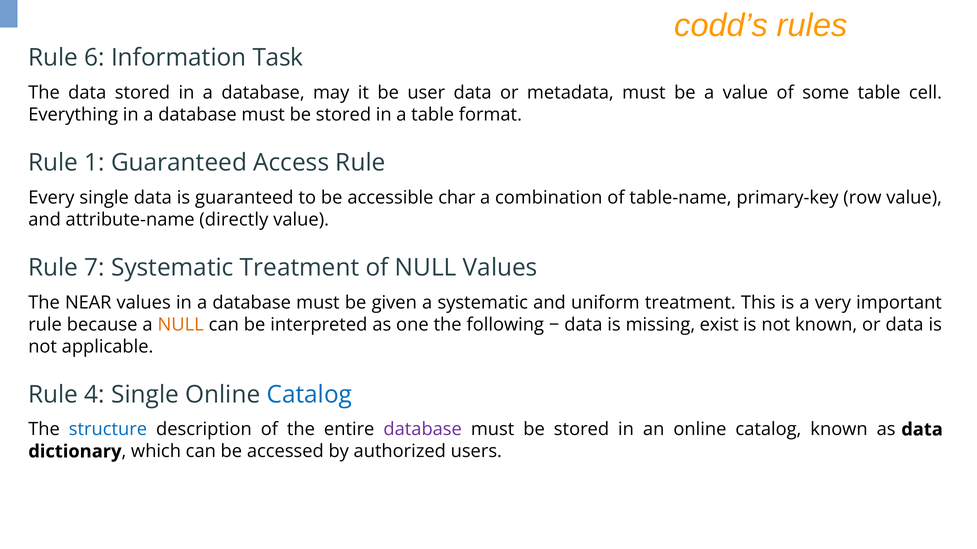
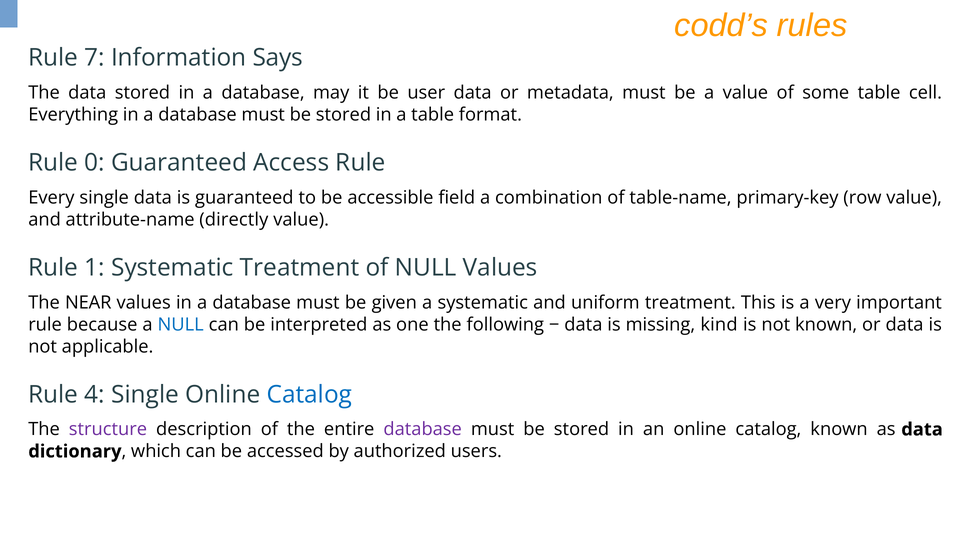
6: 6 -> 7
Task: Task -> Says
1: 1 -> 0
char: char -> field
7: 7 -> 1
NULL at (181, 325) colour: orange -> blue
exist: exist -> kind
structure colour: blue -> purple
